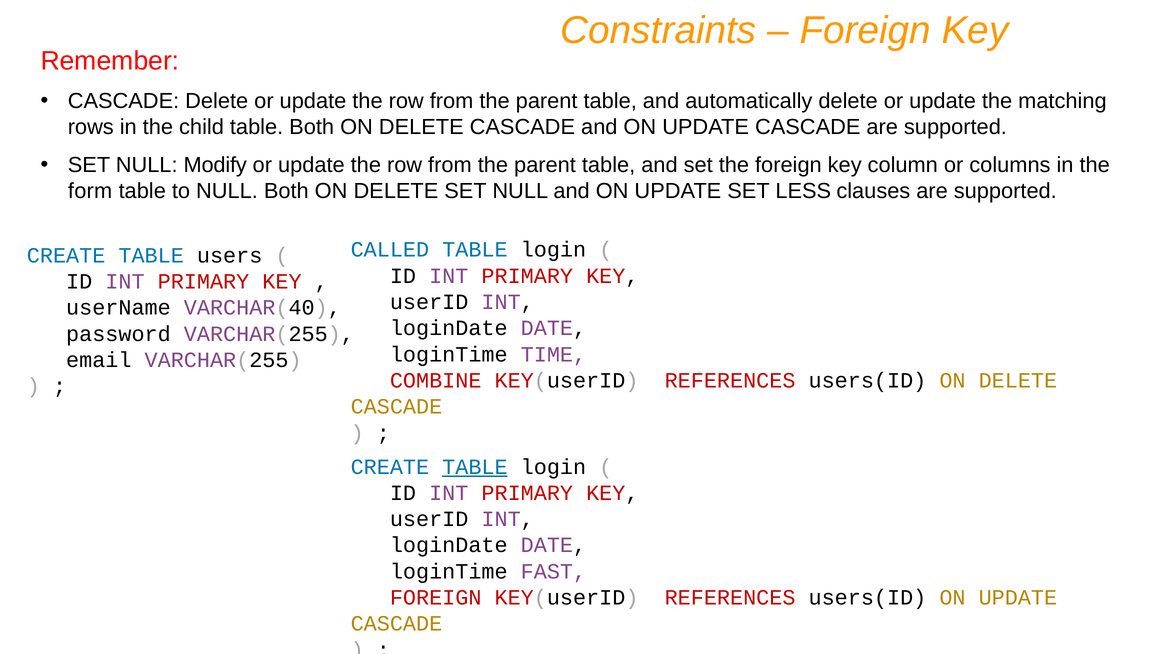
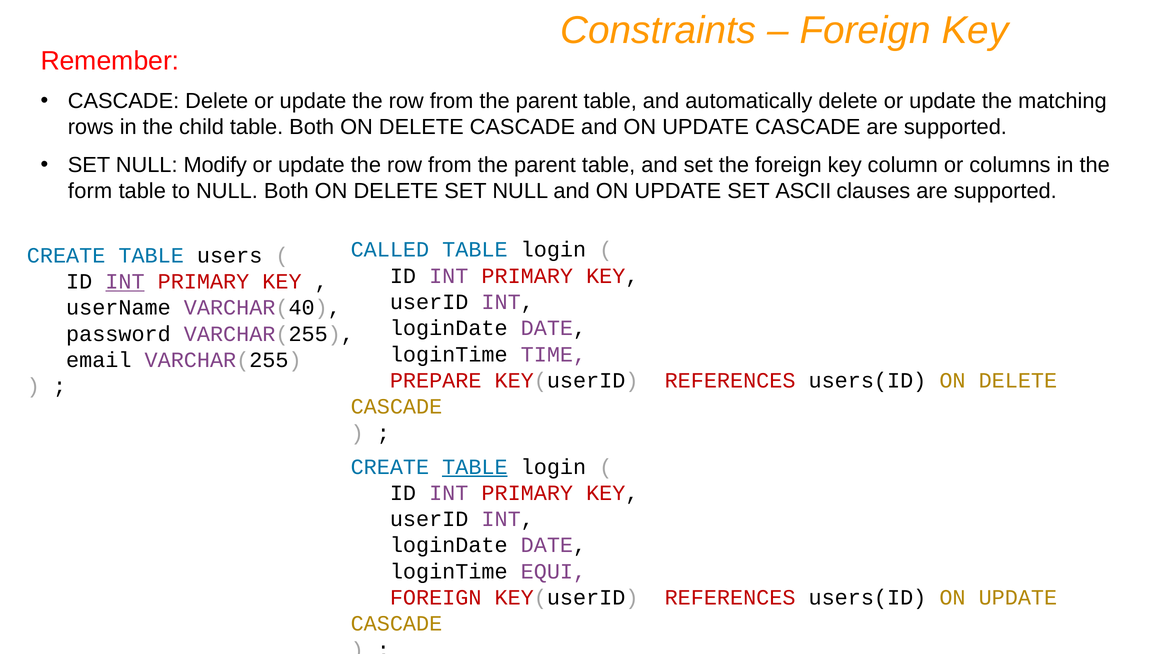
LESS: LESS -> ASCII
INT at (125, 282) underline: none -> present
COMBINE: COMBINE -> PREPARE
FAST: FAST -> EQUI
